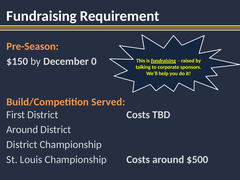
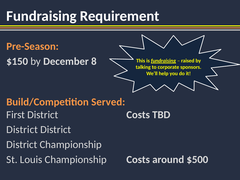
0: 0 -> 8
Around at (22, 130): Around -> District
